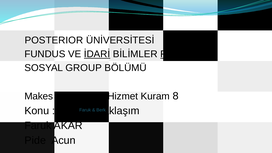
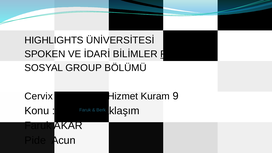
POSTERIOR: POSTERIOR -> HIGHLIGHTS
FUNDUS: FUNDUS -> SPOKEN
İDARİ underline: present -> none
Makes: Makes -> Cervix
8: 8 -> 9
